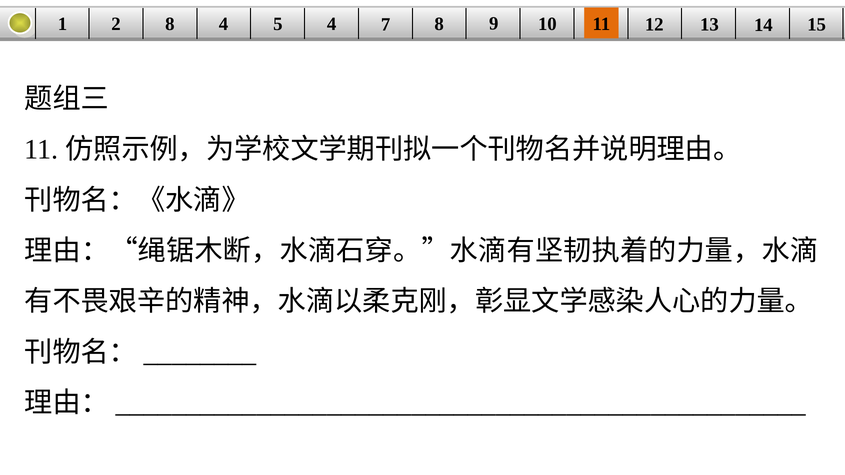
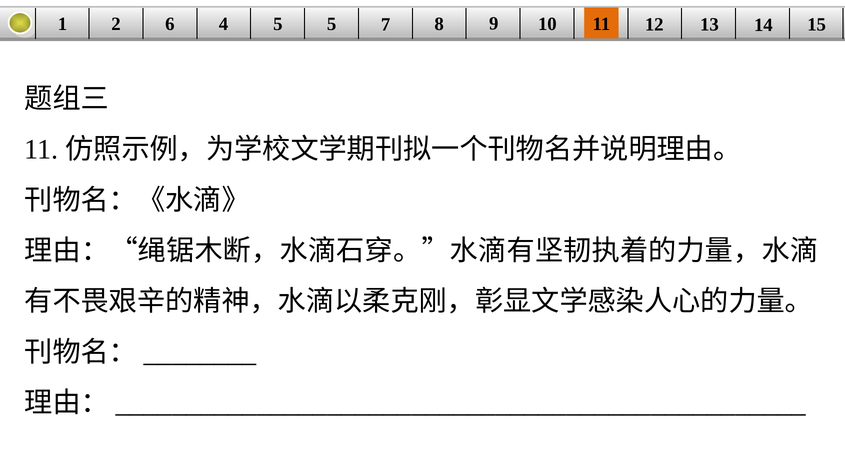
2 8: 8 -> 6
5 4: 4 -> 5
